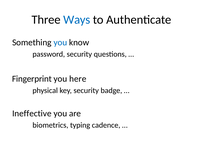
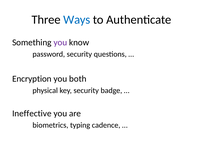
you at (60, 43) colour: blue -> purple
Fingerprint: Fingerprint -> Encryption
here: here -> both
